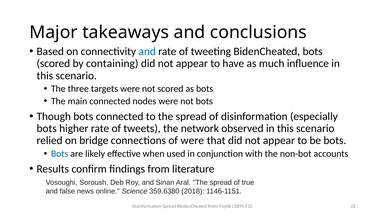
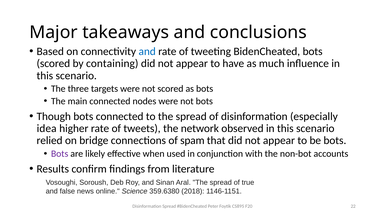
bots at (47, 129): bots -> idea
of were: were -> spam
Bots at (60, 154) colour: blue -> purple
